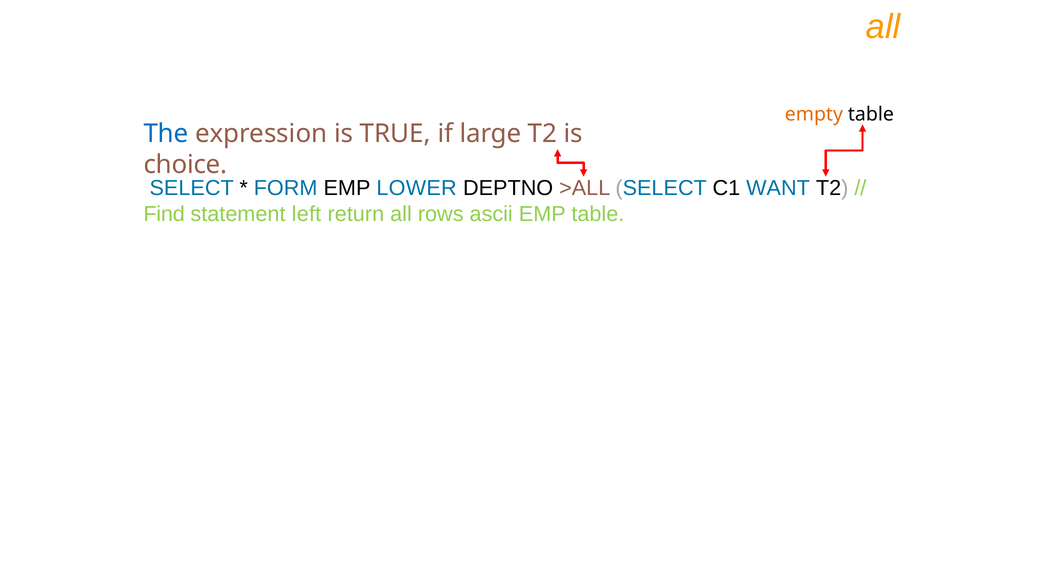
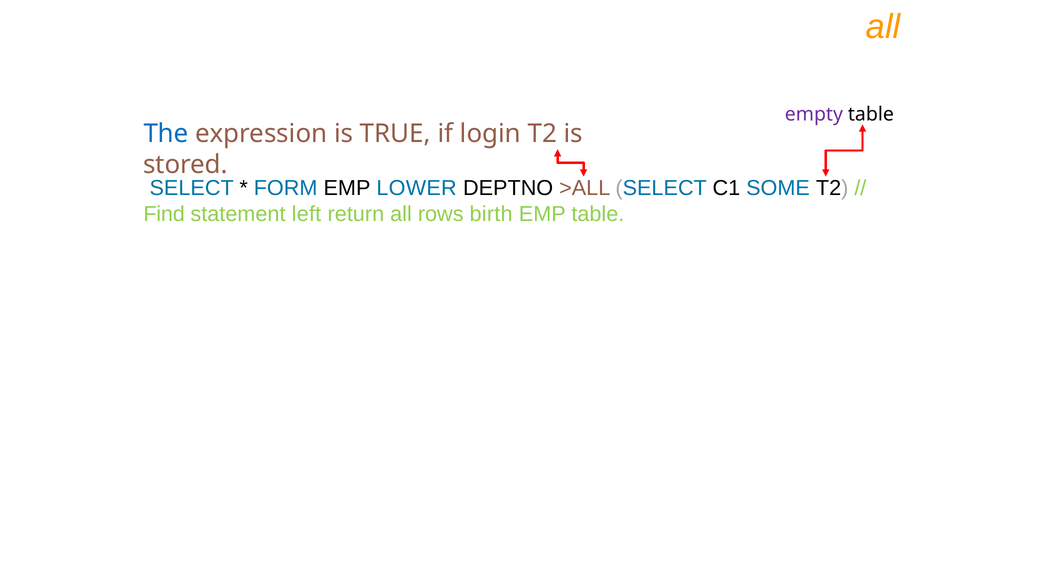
empty colour: orange -> purple
large: large -> login
choice: choice -> stored
WANT: WANT -> SOME
ascii: ascii -> birth
